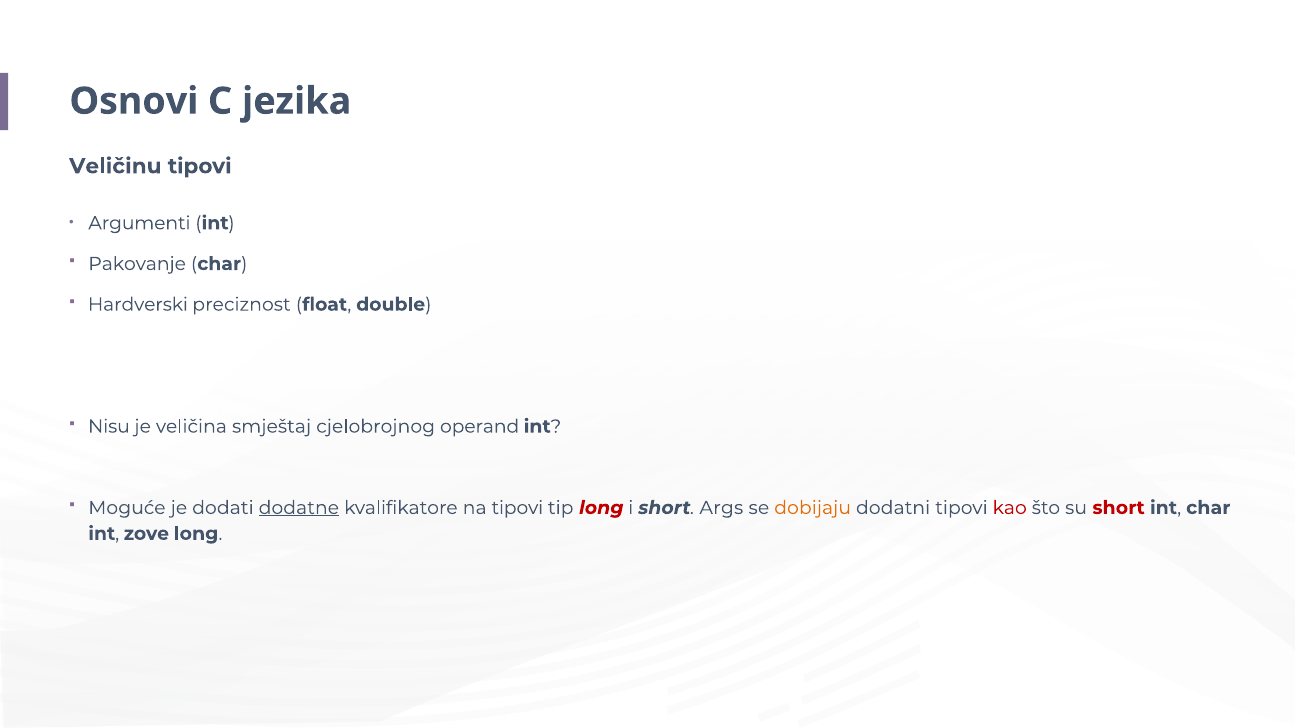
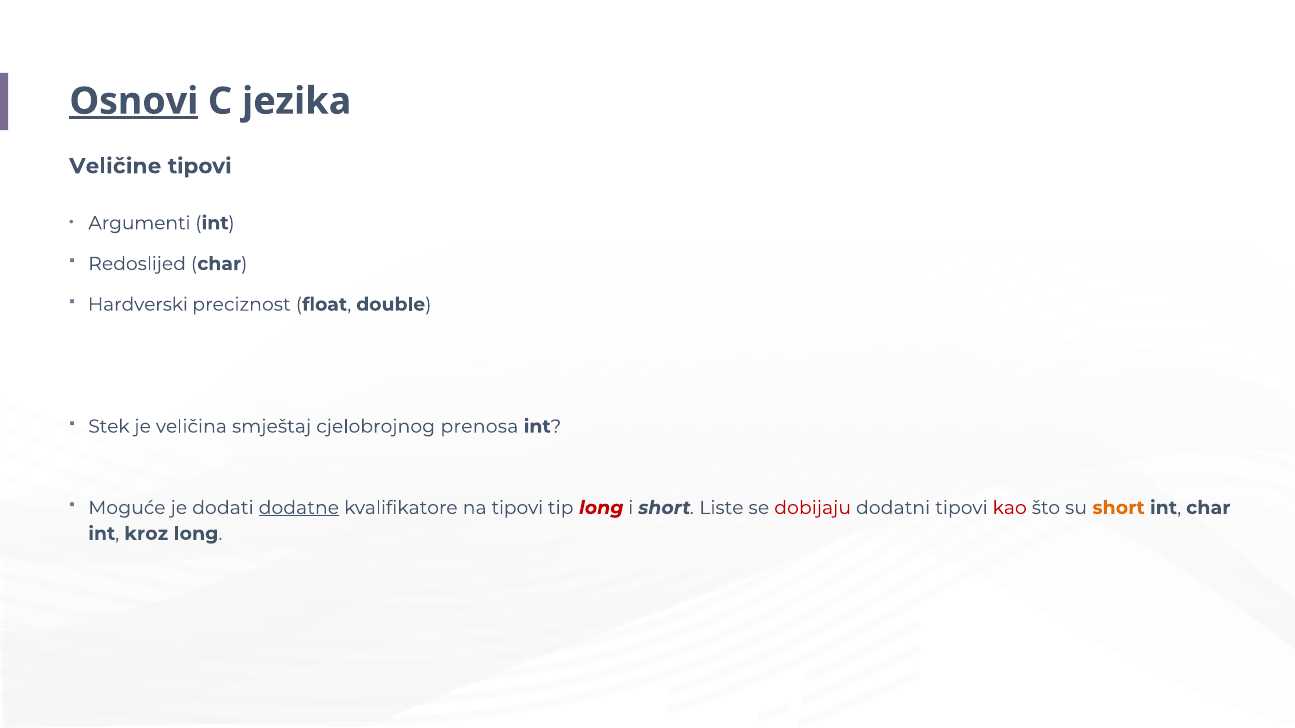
Osnovi underline: none -> present
Veličinu: Veličinu -> Veličine
Pakovanje: Pakovanje -> Redoslijed
Nisu: Nisu -> Stek
operand: operand -> prenosa
Args: Args -> Liste
dobijaju colour: orange -> red
short at (1119, 508) colour: red -> orange
zove: zove -> kroz
